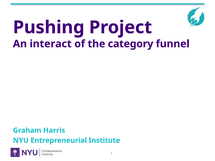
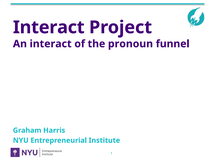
Pushing at (49, 27): Pushing -> Interact
category: category -> pronoun
